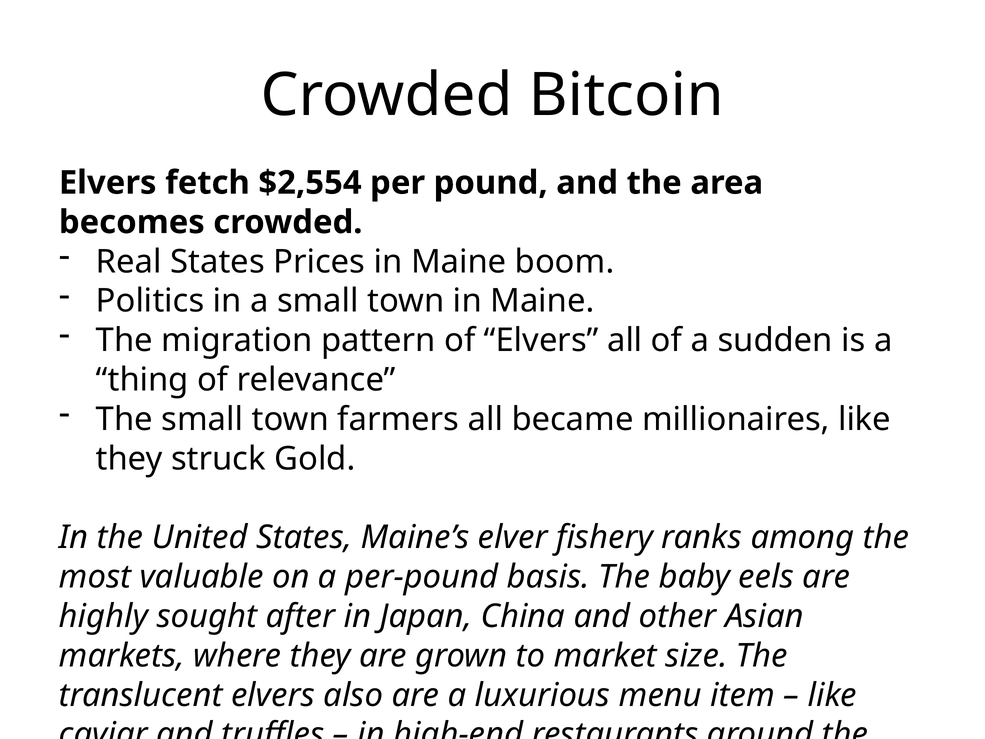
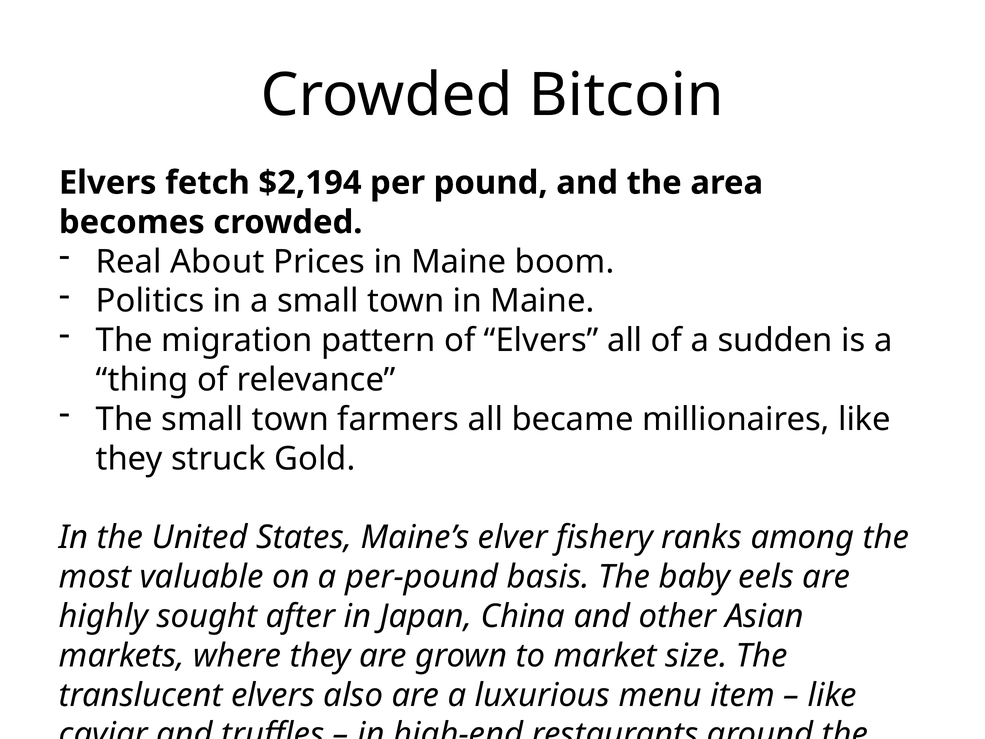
$2,554: $2,554 -> $2,194
Real States: States -> About
